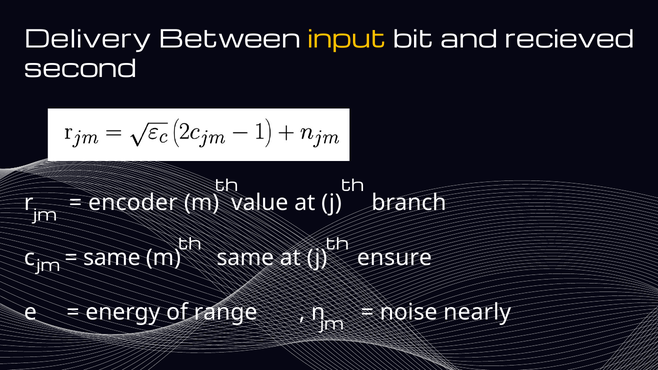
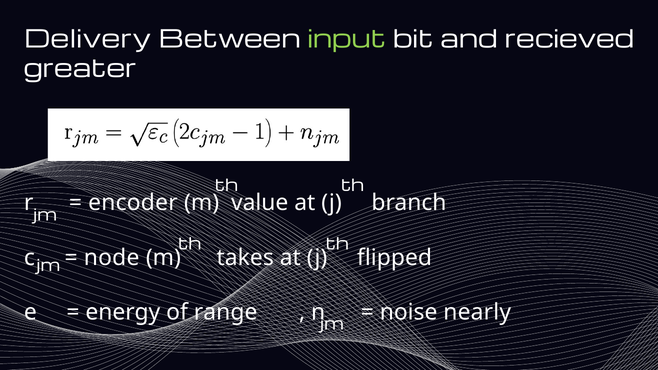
input colour: yellow -> light green
second: second -> greater
same at (112, 258): same -> node
m same: same -> takes
ensure: ensure -> flipped
